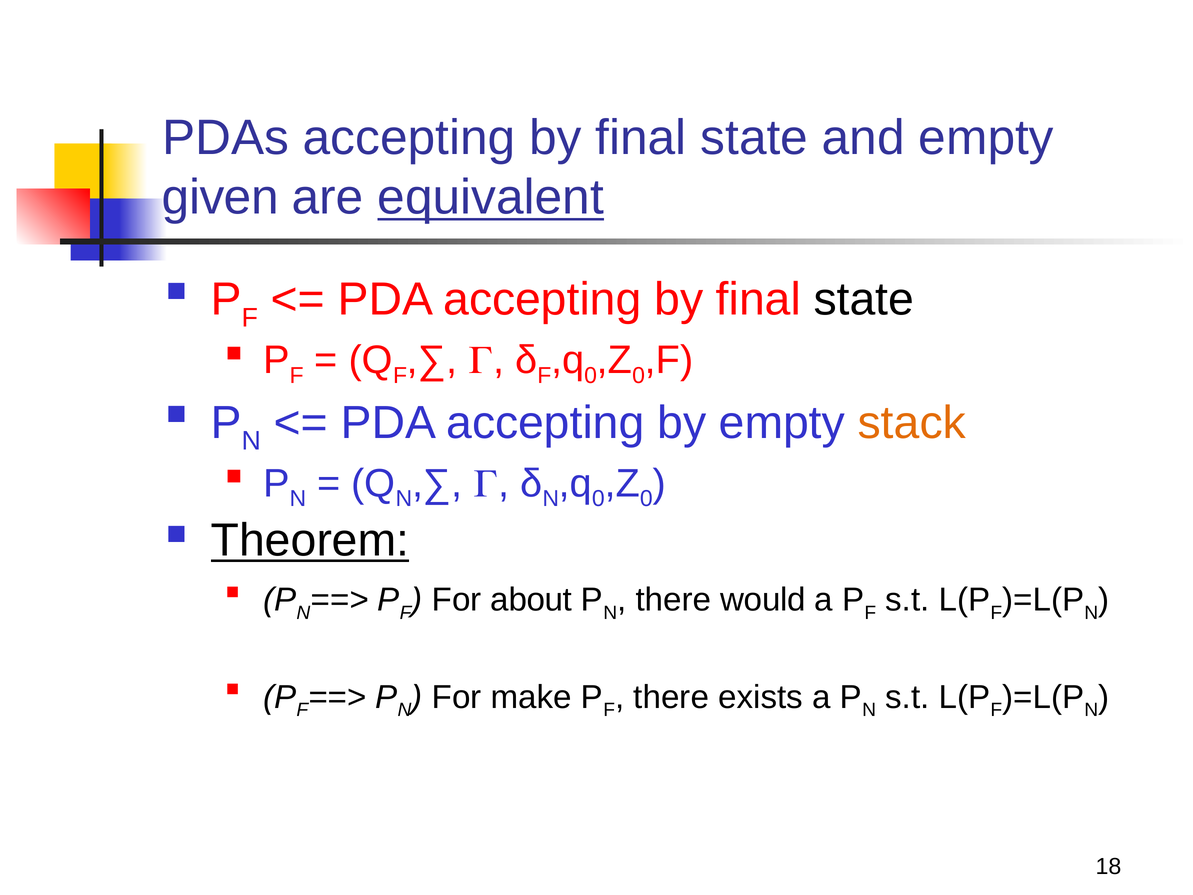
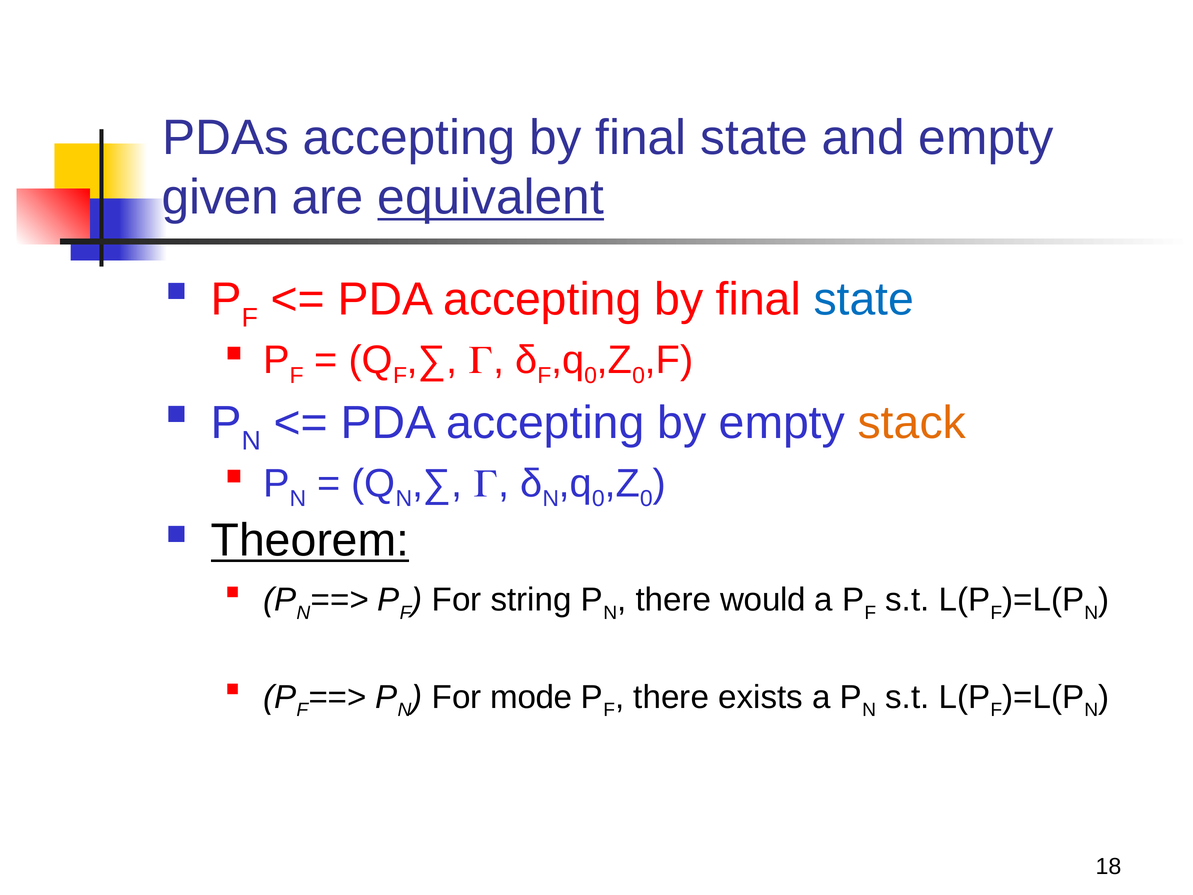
state at (864, 300) colour: black -> blue
about: about -> string
make: make -> mode
